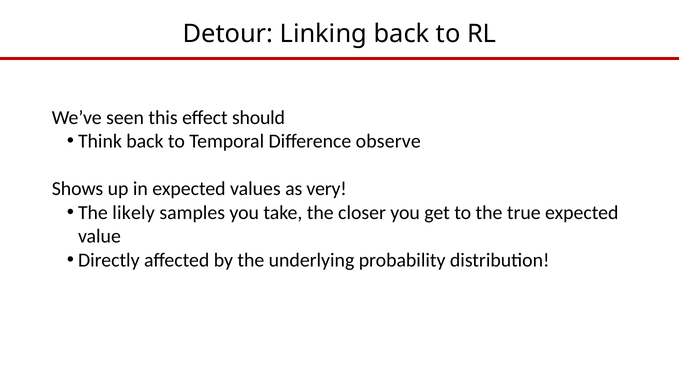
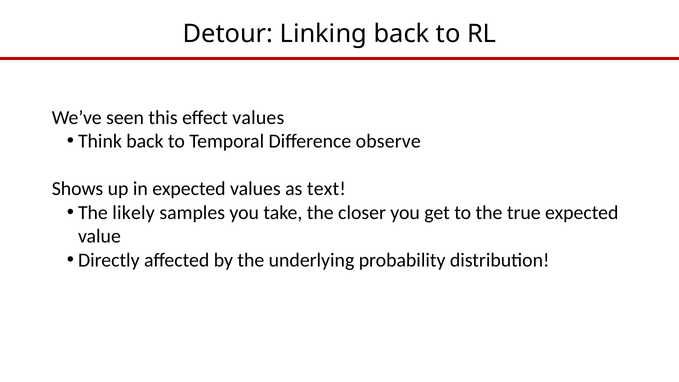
effect should: should -> values
very: very -> text
